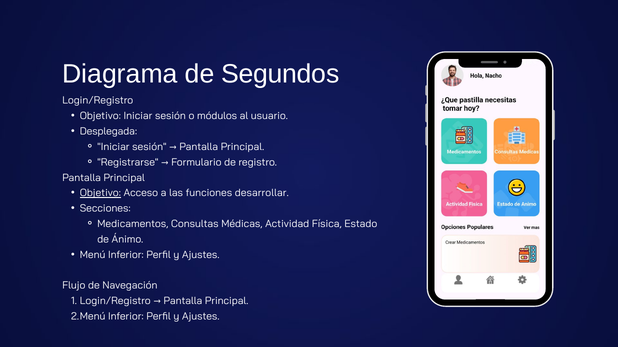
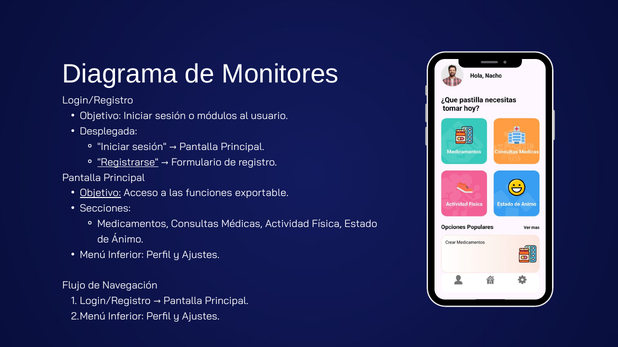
Segundos: Segundos -> Monitores
Registrarse underline: none -> present
desarrollar: desarrollar -> exportable
